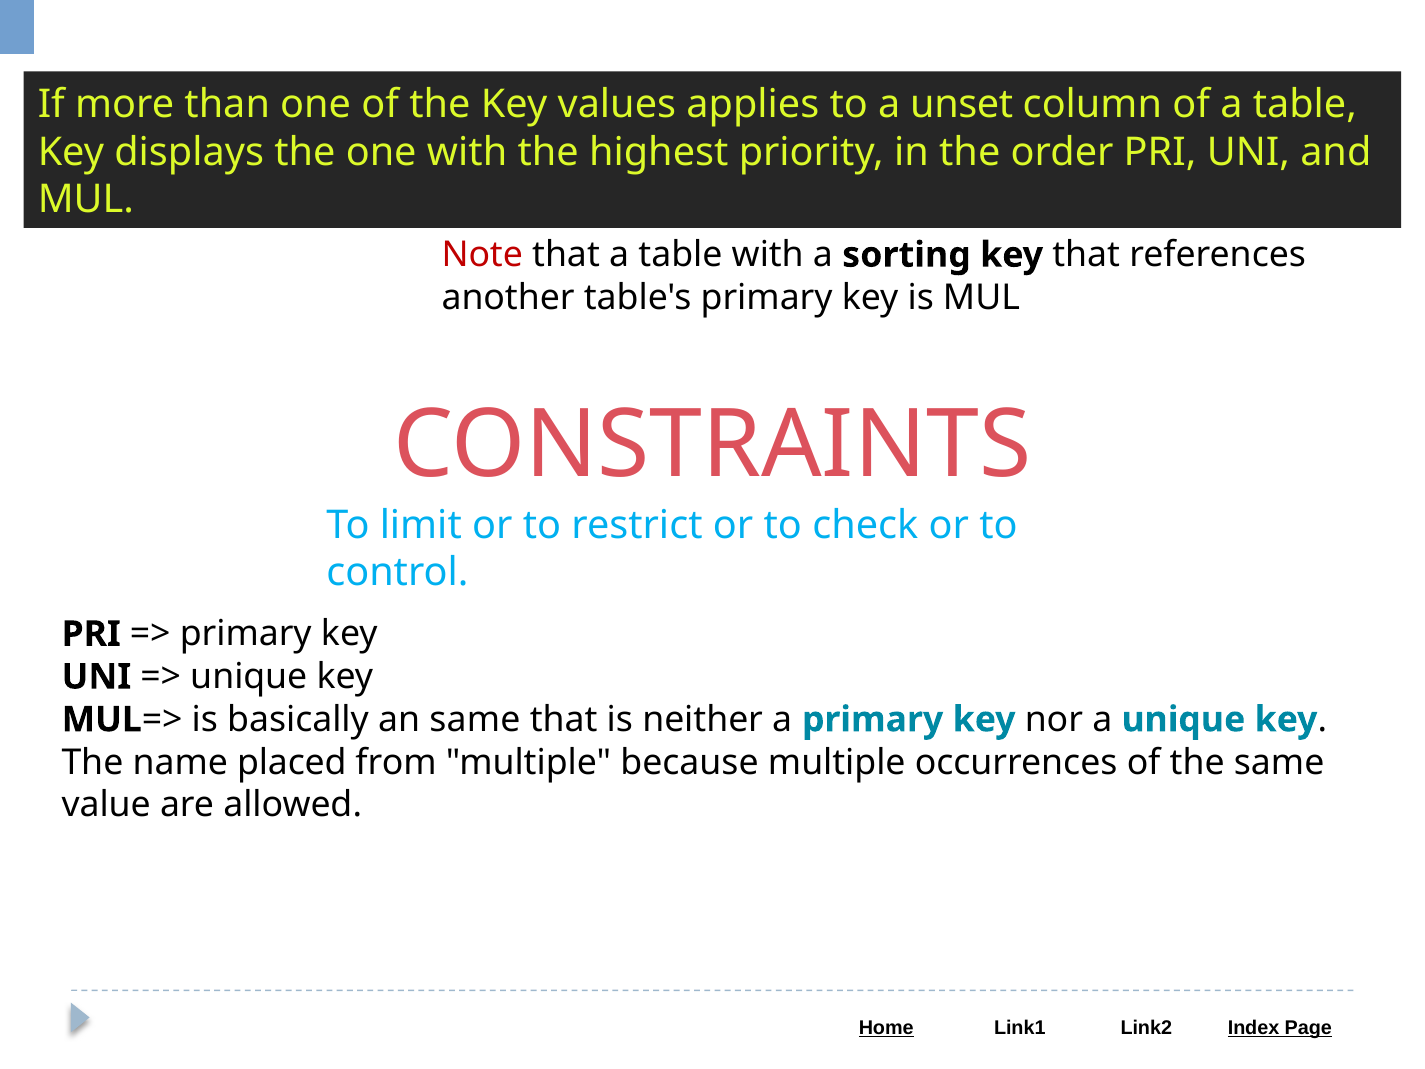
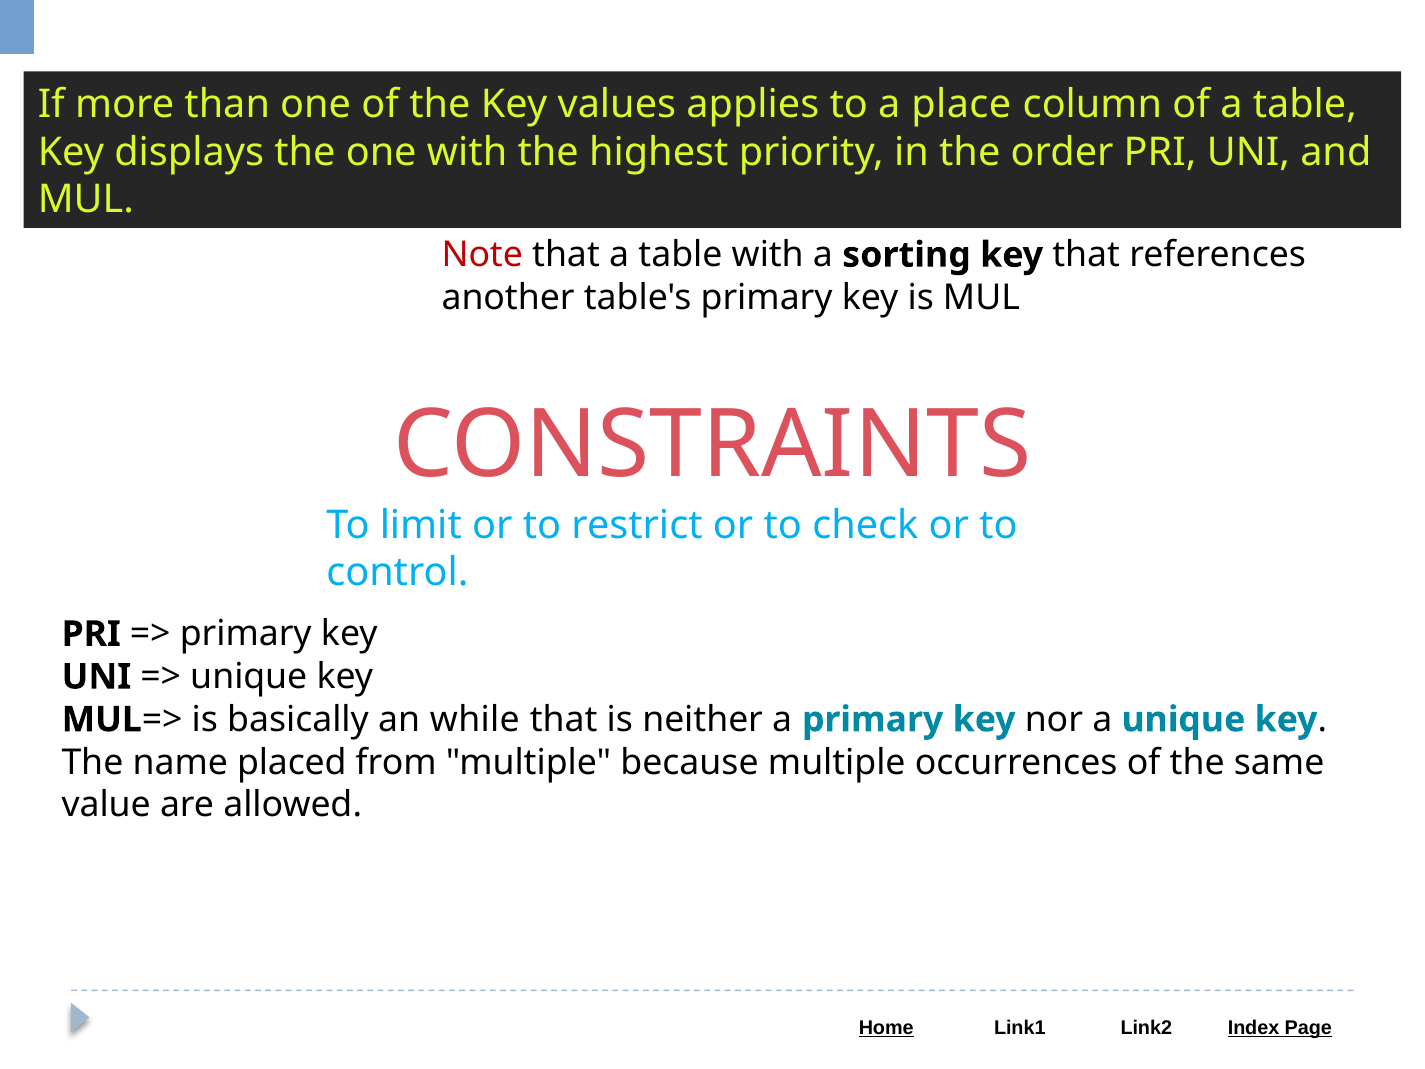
unset: unset -> place
an same: same -> while
